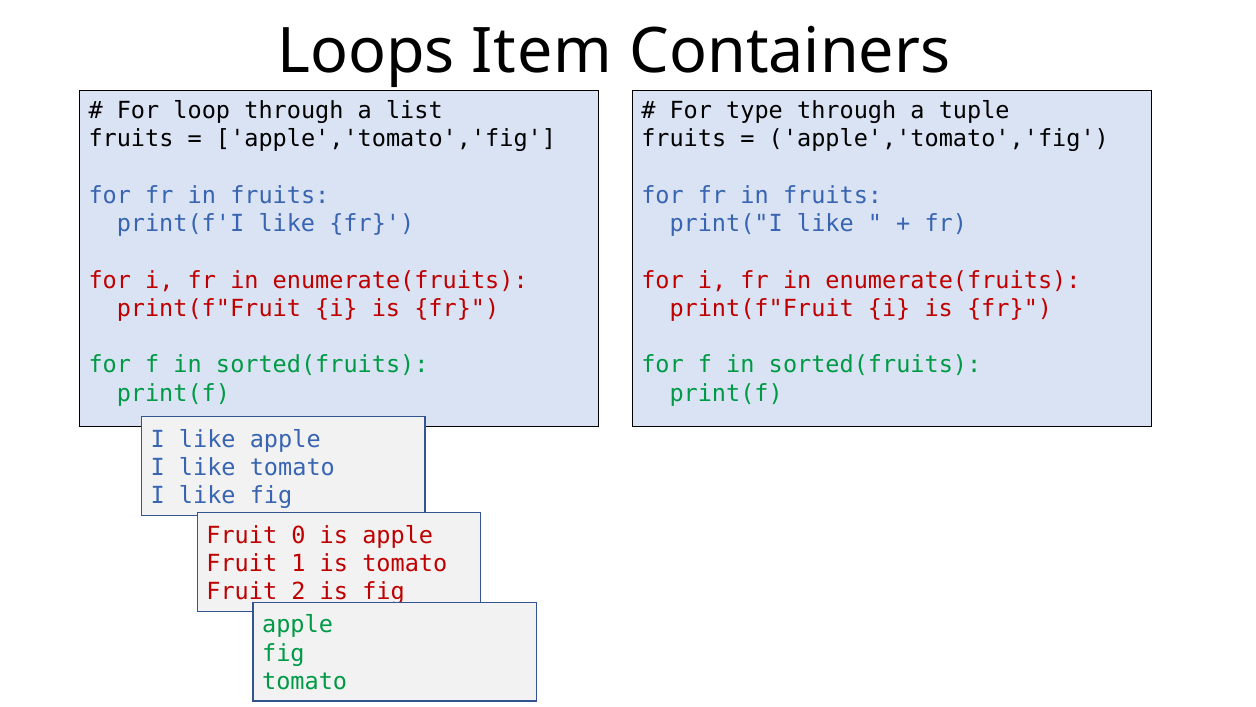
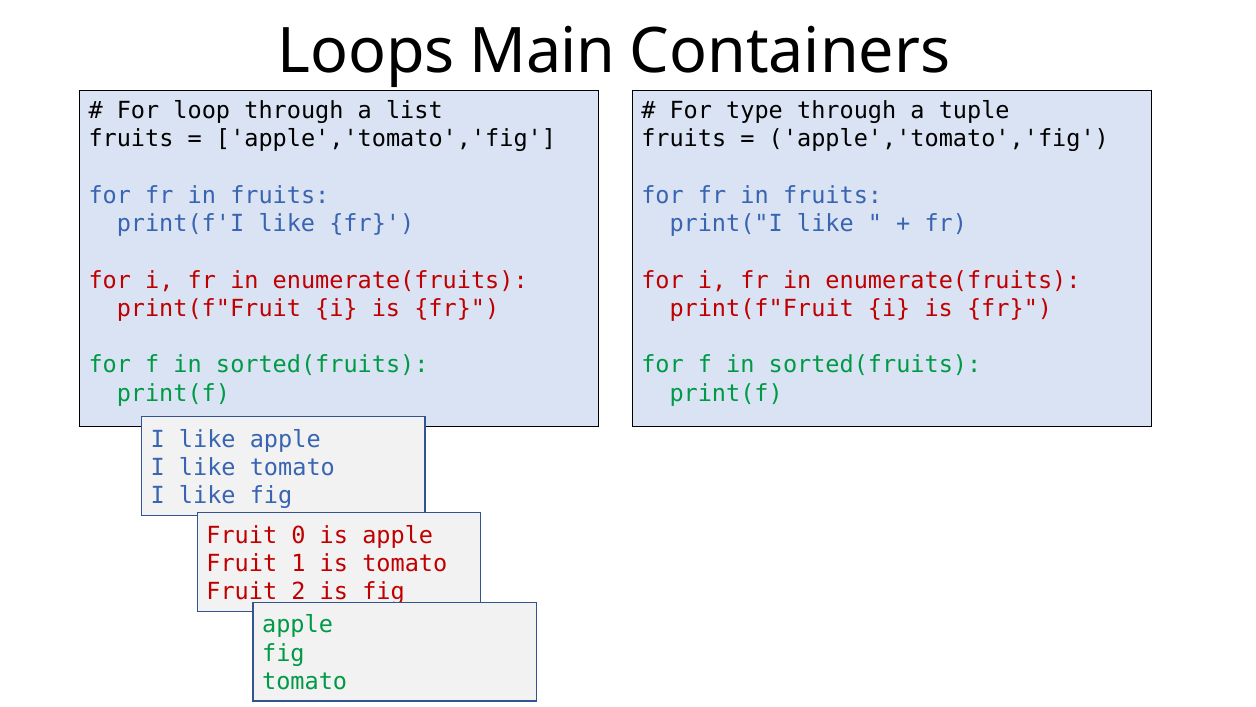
Item: Item -> Main
